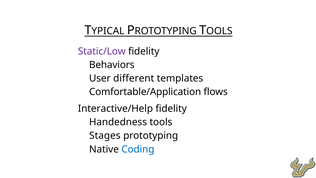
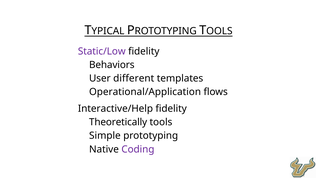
Comfortable/Application: Comfortable/Application -> Operational/Application
Handedness: Handedness -> Theoretically
Stages: Stages -> Simple
Coding colour: blue -> purple
